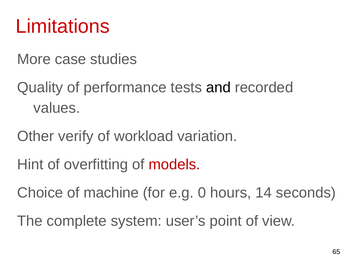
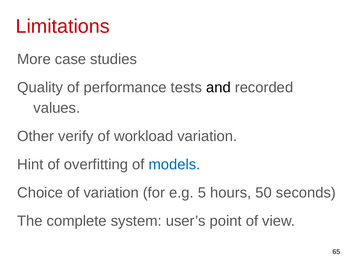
models colour: red -> blue
of machine: machine -> variation
0: 0 -> 5
14: 14 -> 50
